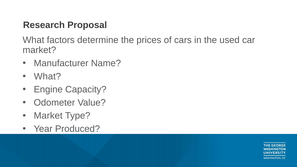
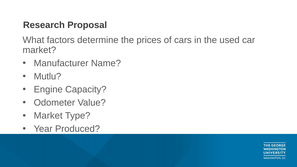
What at (47, 76): What -> Mutlu
